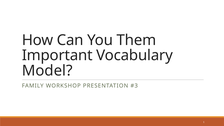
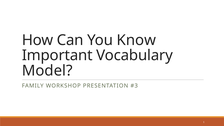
Them: Them -> Know
